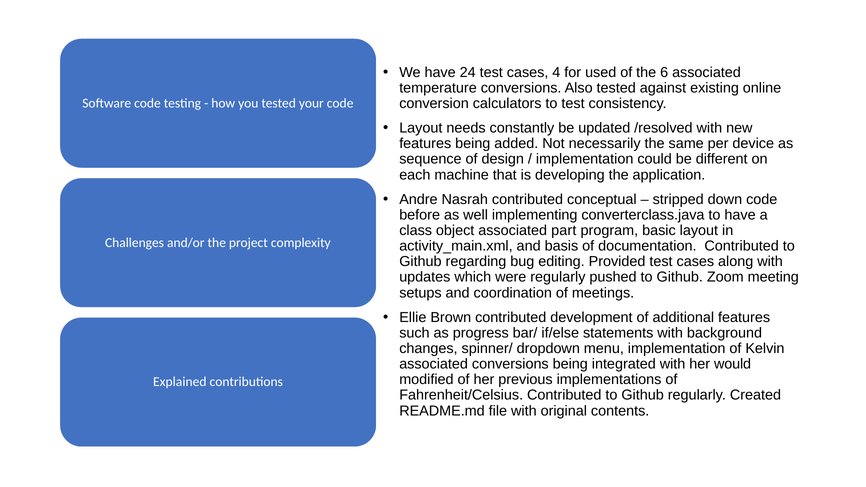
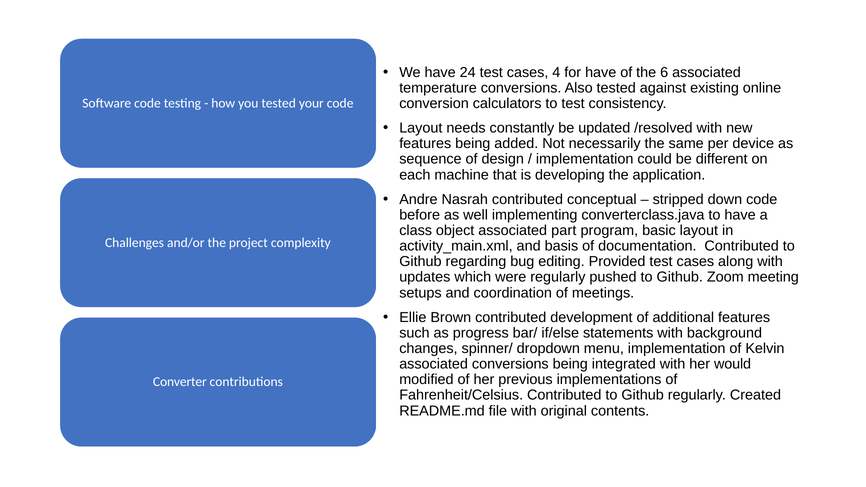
for used: used -> have
Explained: Explained -> Converter
